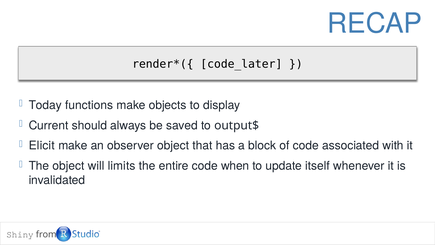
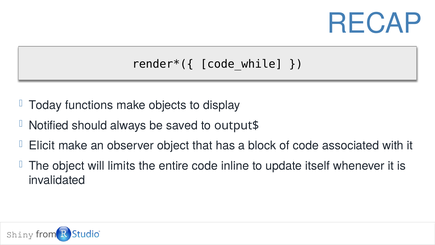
code_later: code_later -> code_while
Current: Current -> Notified
when: when -> inline
